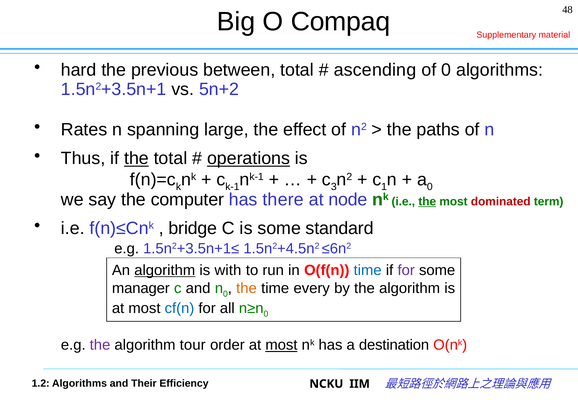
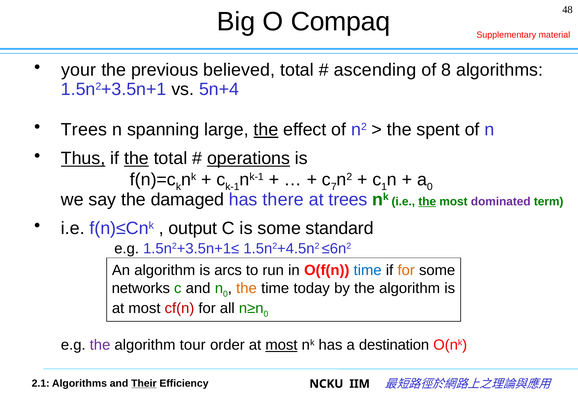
hard: hard -> your
between: between -> believed
of 0: 0 -> 8
5n+2: 5n+2 -> 5n+4
Rates at (84, 130): Rates -> Trees
the at (266, 130) underline: none -> present
paths: paths -> spent
Thus underline: none -> present
3: 3 -> 7
computer: computer -> damaged
at node: node -> trees
dominated colour: red -> purple
bridge: bridge -> output
algorithm at (165, 270) underline: present -> none
with: with -> arcs
for at (406, 270) colour: purple -> orange
manager: manager -> networks
every: every -> today
cf(n colour: blue -> red
1.2: 1.2 -> 2.1
Their underline: none -> present
